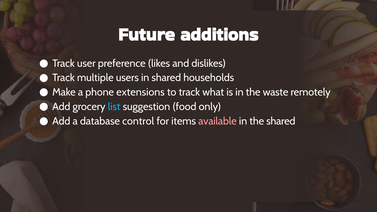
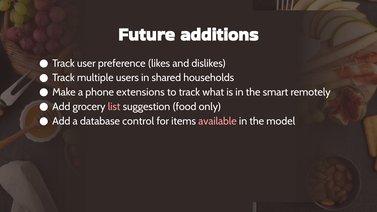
waste: waste -> smart
list colour: light blue -> pink
the shared: shared -> model
